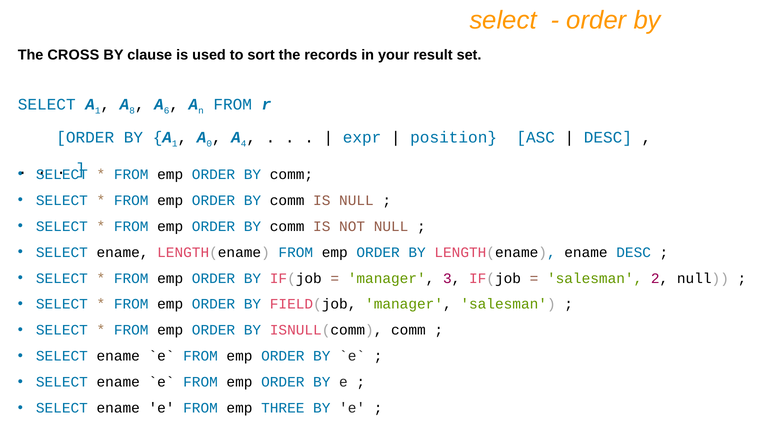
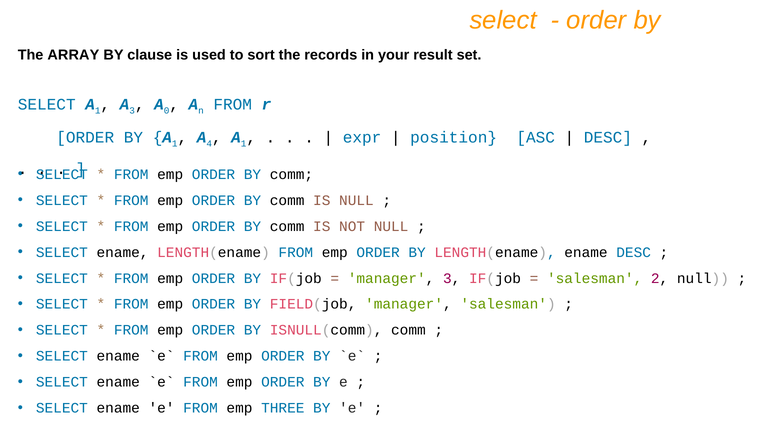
CROSS: CROSS -> ARRAY
8 at (132, 111): 8 -> 3
6: 6 -> 0
0: 0 -> 4
4 at (244, 144): 4 -> 1
